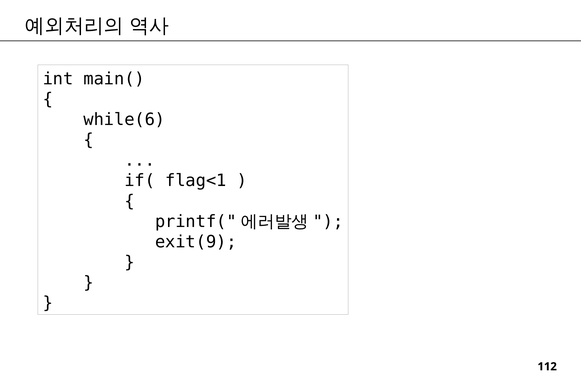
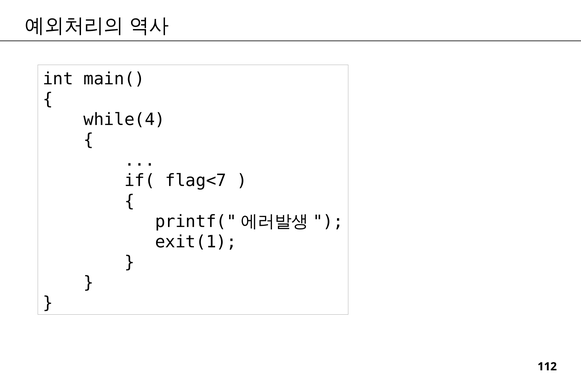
while(6: while(6 -> while(4
flag<1: flag<1 -> flag<7
exit(9: exit(9 -> exit(1
